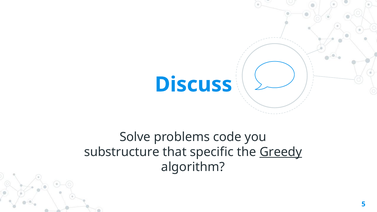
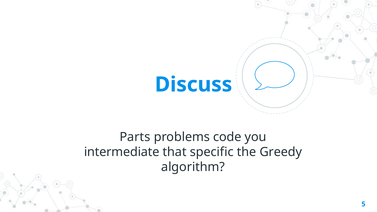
Solve: Solve -> Parts
substructure: substructure -> intermediate
Greedy underline: present -> none
